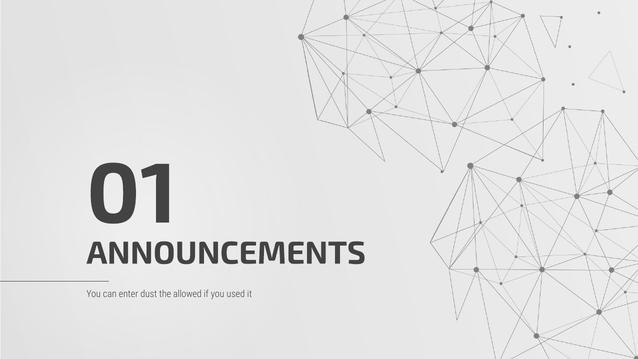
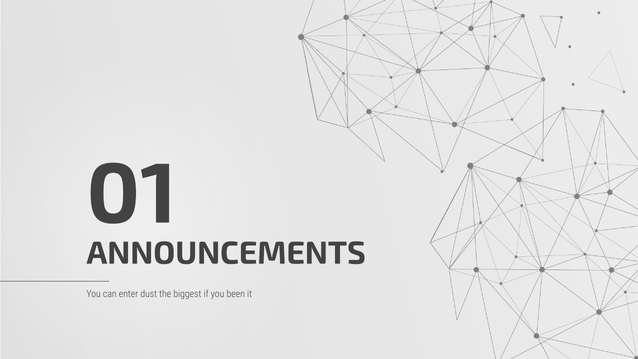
allowed: allowed -> biggest
used: used -> been
